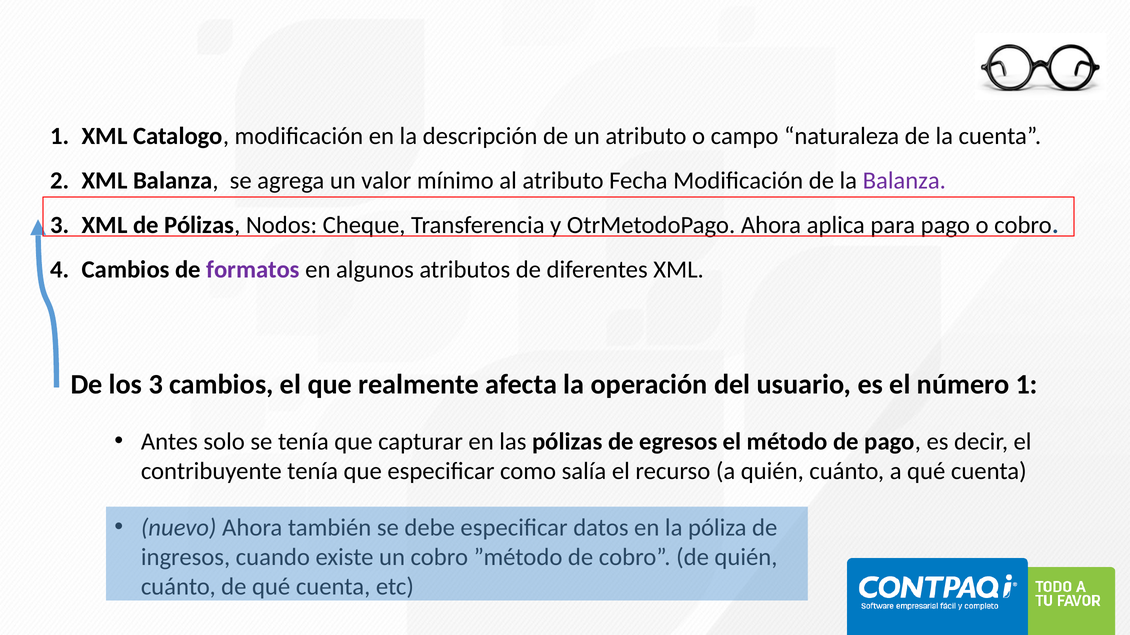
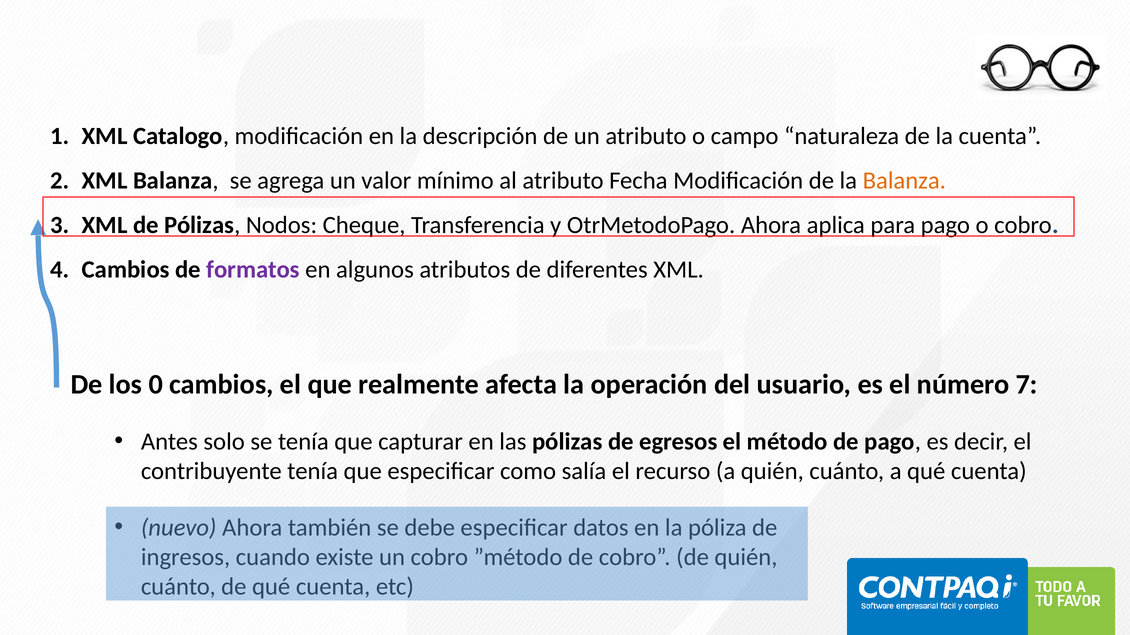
Balanza at (904, 181) colour: purple -> orange
los 3: 3 -> 0
número 1: 1 -> 7
